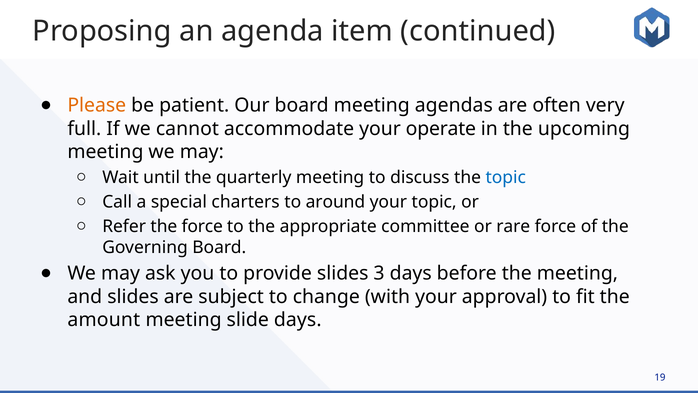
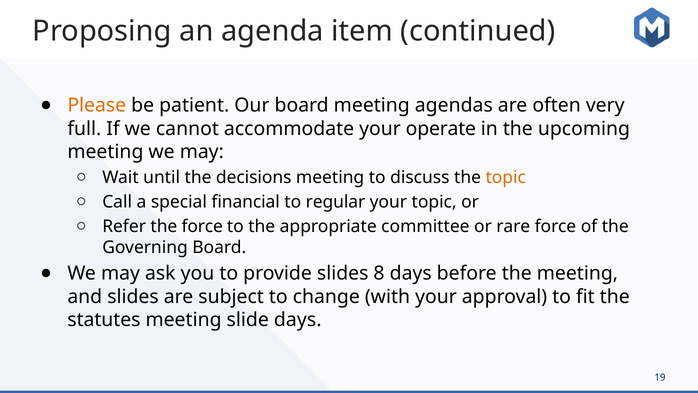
quarterly: quarterly -> decisions
topic at (506, 177) colour: blue -> orange
charters: charters -> financial
around: around -> regular
3: 3 -> 8
amount: amount -> statutes
